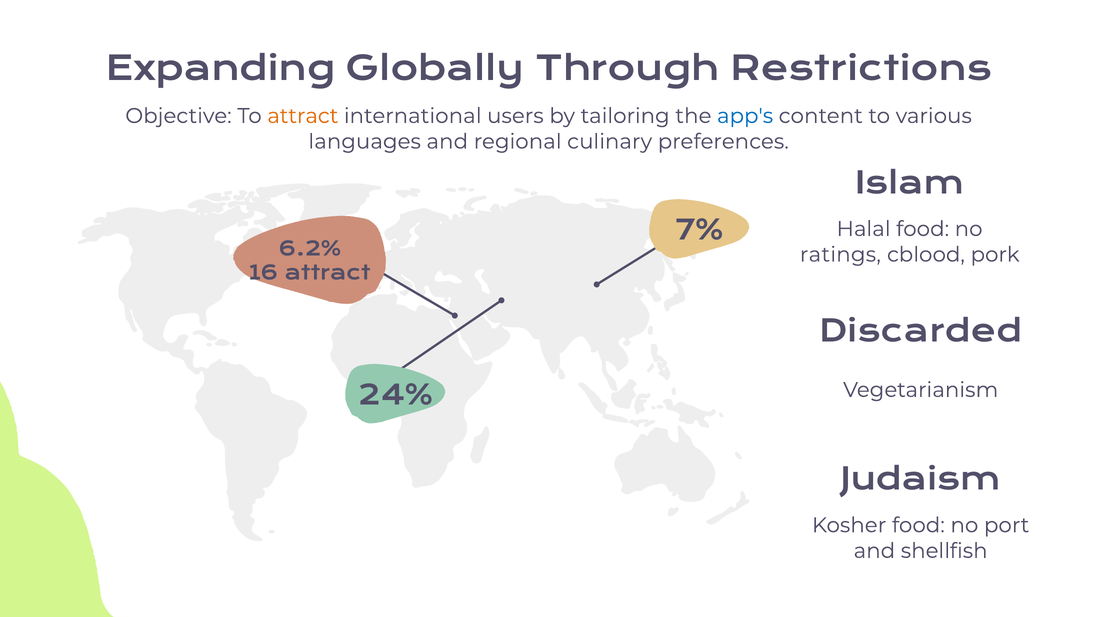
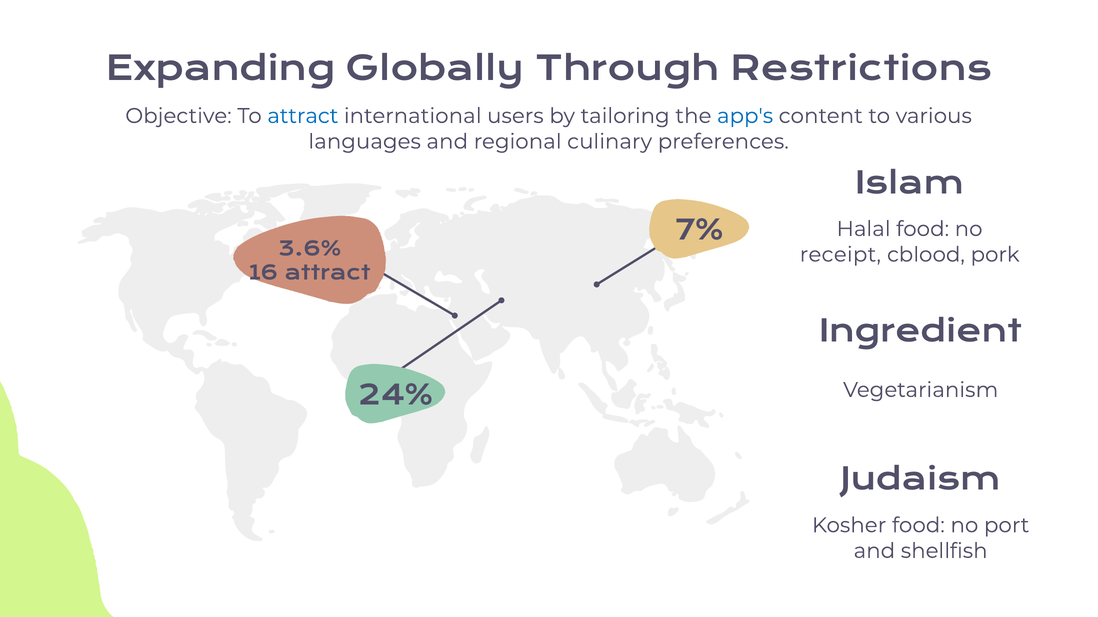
attract at (303, 116) colour: orange -> blue
6.2%: 6.2% -> 3.6%
ratings: ratings -> receipt
Discarded: Discarded -> Ingredient
